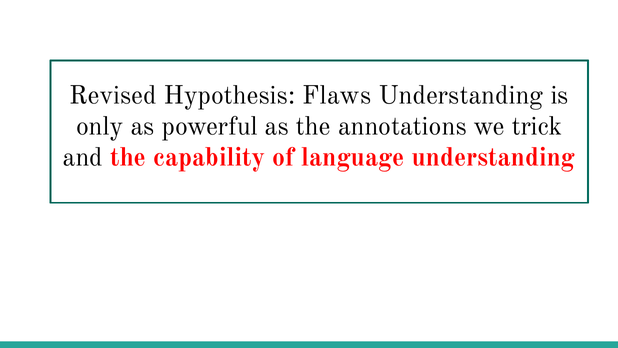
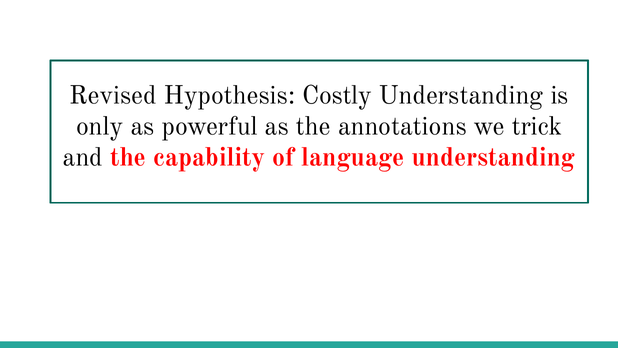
Flaws: Flaws -> Costly
